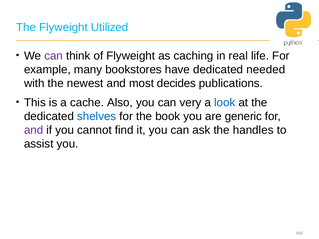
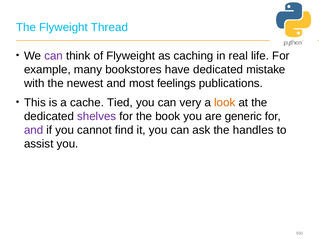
Utilized: Utilized -> Thread
needed: needed -> mistake
decides: decides -> feelings
Also: Also -> Tied
look colour: blue -> orange
shelves colour: blue -> purple
